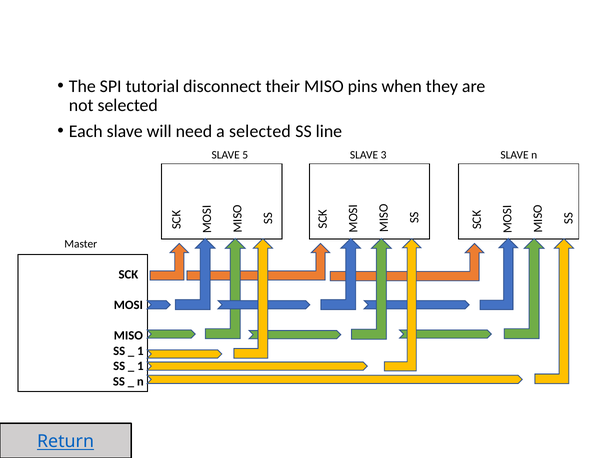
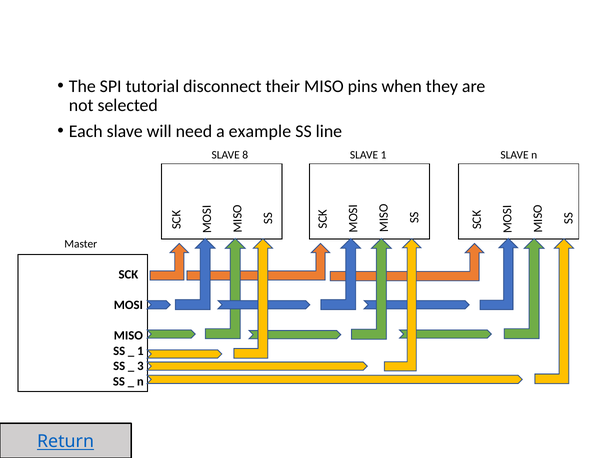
a selected: selected -> example
5: 5 -> 8
SLAVE 3: 3 -> 1
1 at (140, 366): 1 -> 3
